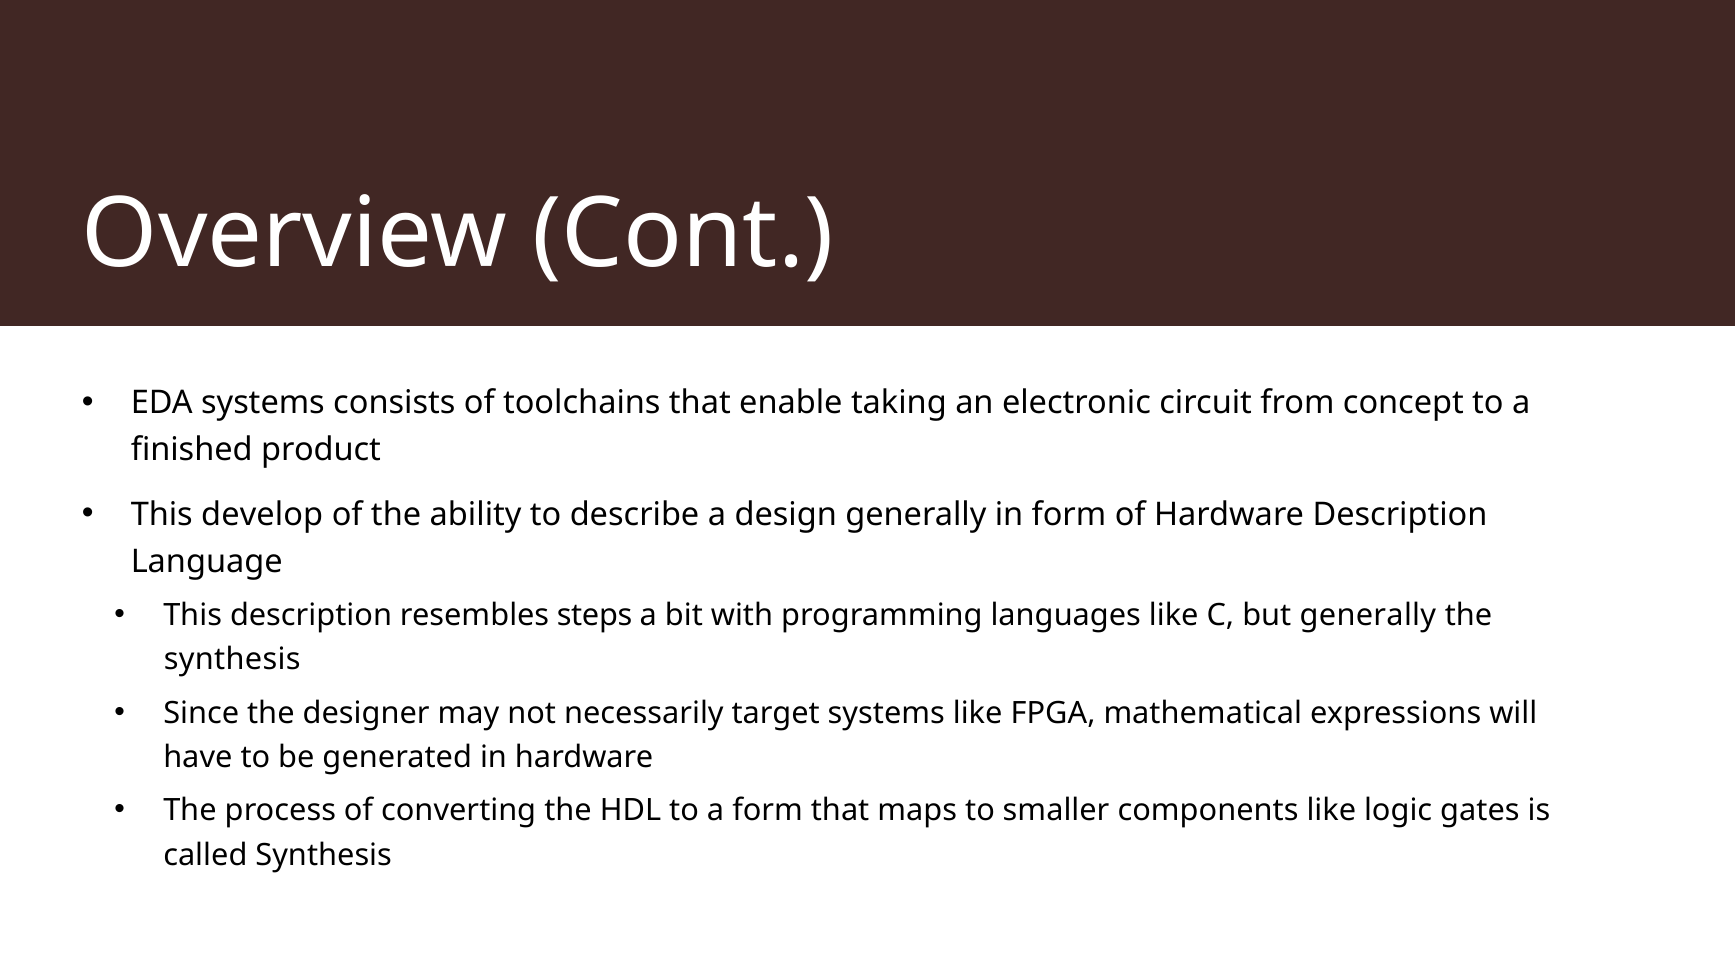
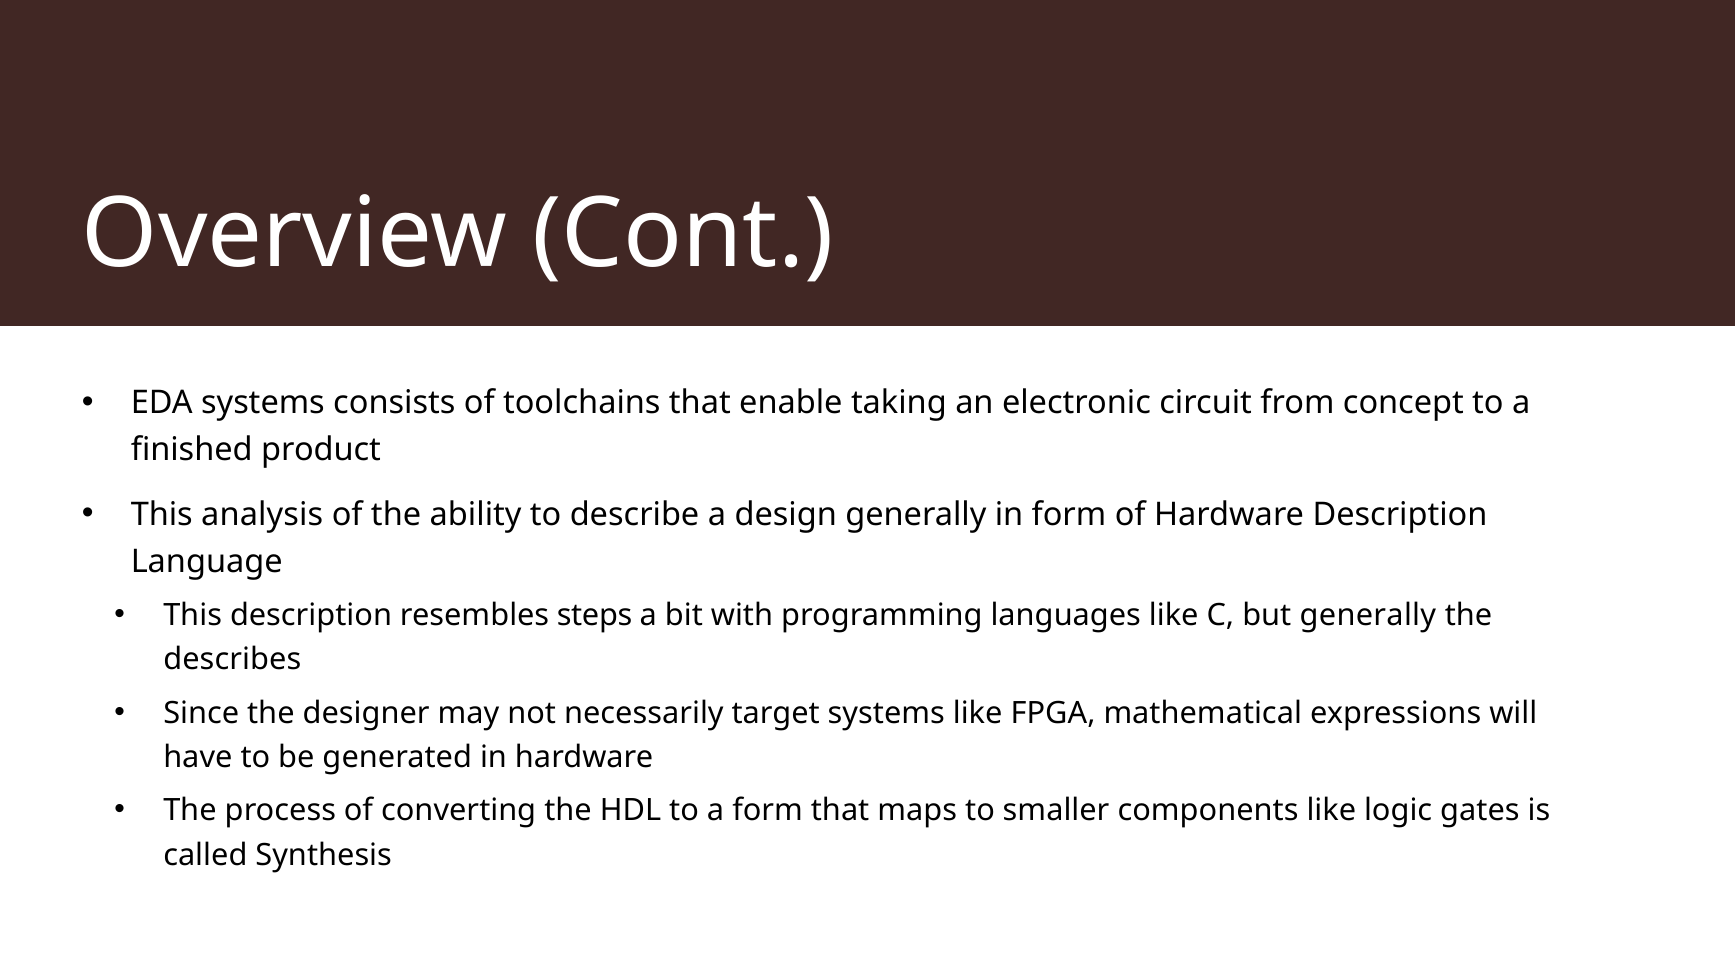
develop: develop -> analysis
synthesis at (232, 660): synthesis -> describes
